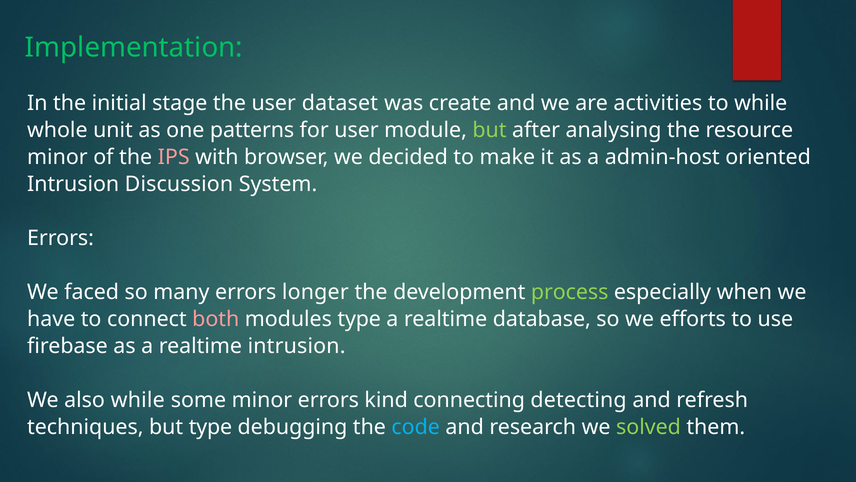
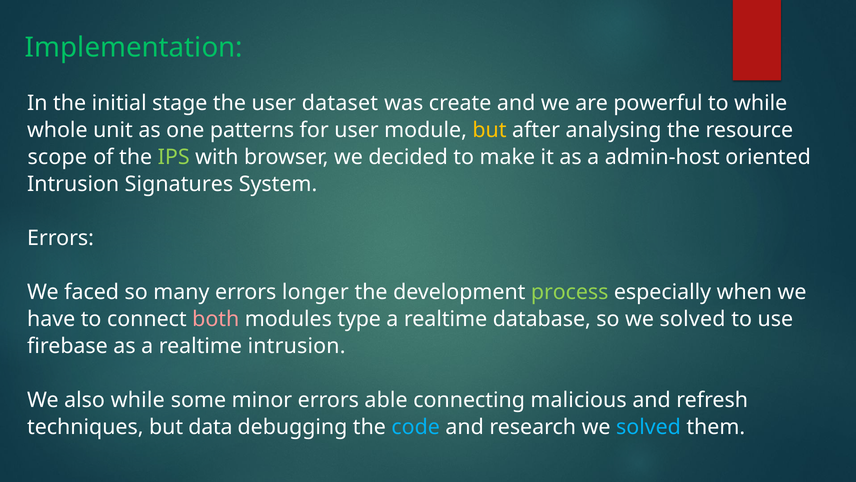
activities: activities -> powerful
but at (489, 130) colour: light green -> yellow
minor at (57, 157): minor -> scope
IPS colour: pink -> light green
Discussion: Discussion -> Signatures
so we efforts: efforts -> solved
kind: kind -> able
detecting: detecting -> malicious
but type: type -> data
solved at (648, 427) colour: light green -> light blue
